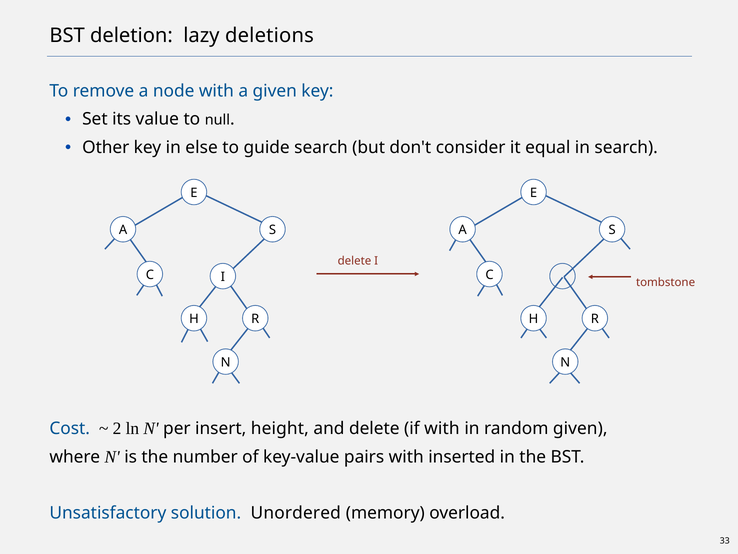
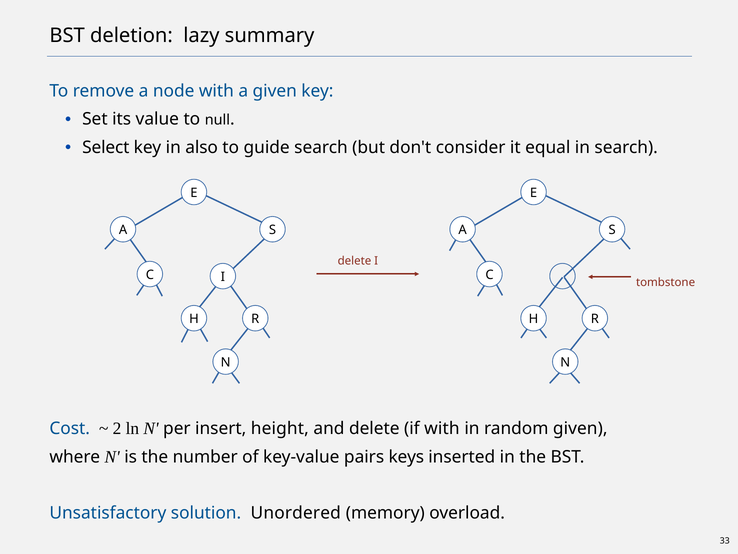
deletions: deletions -> summary
Other: Other -> Select
else: else -> also
pairs with: with -> keys
